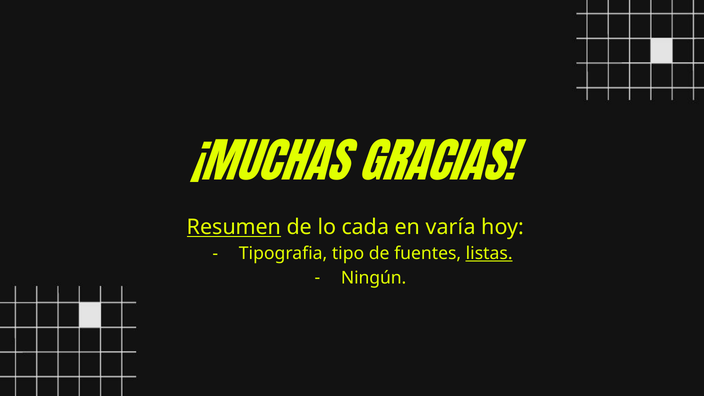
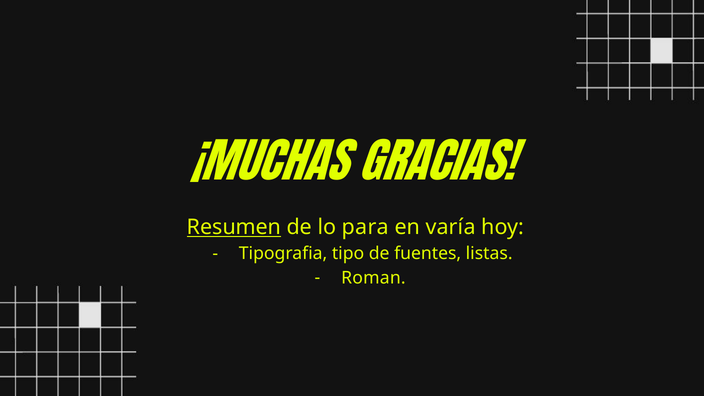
cada: cada -> para
listas underline: present -> none
Ningún: Ningún -> Roman
